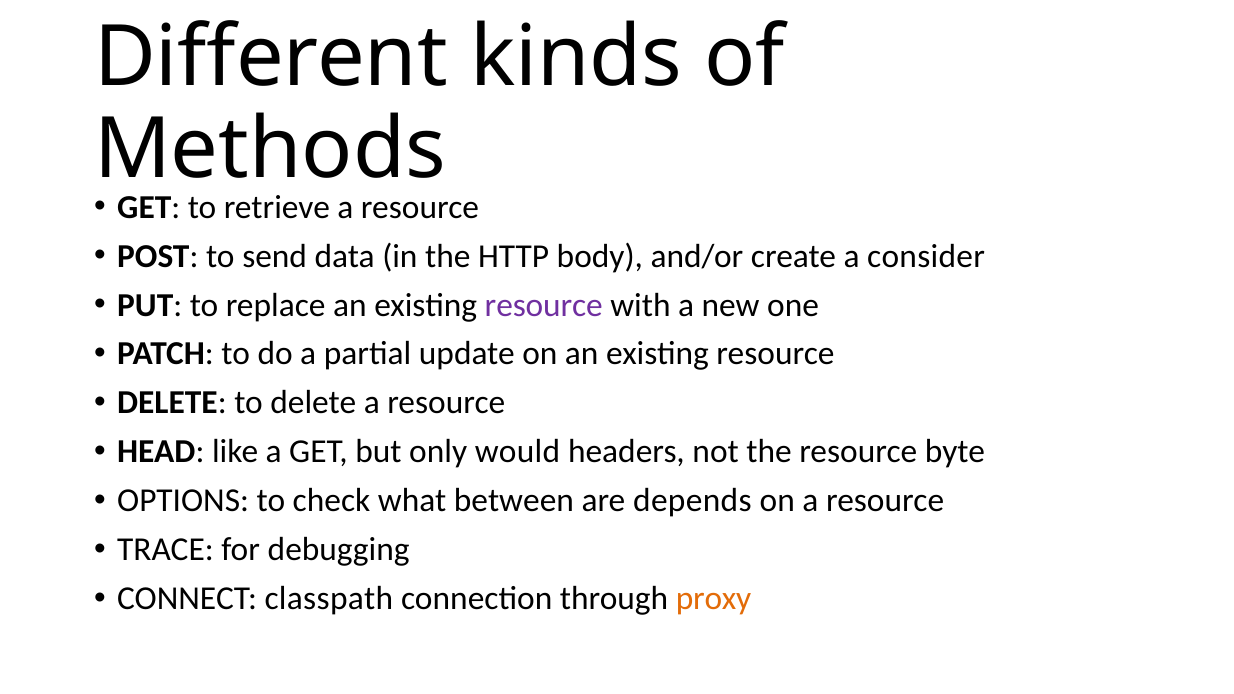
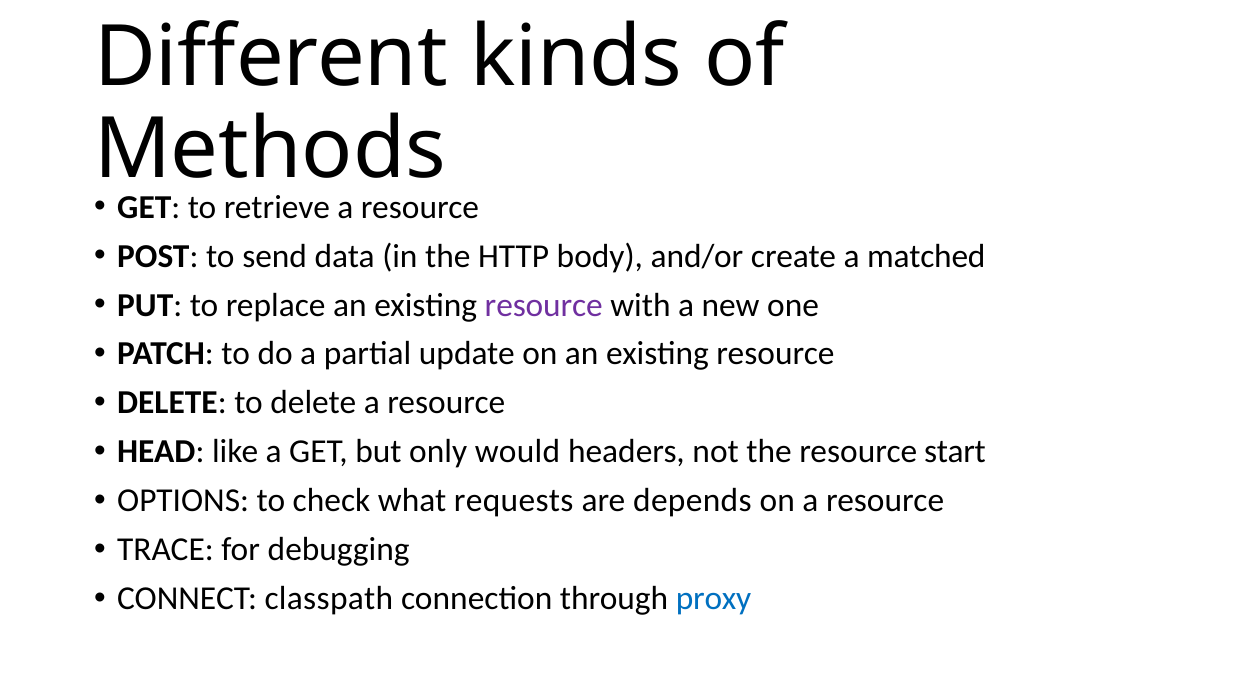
consider: consider -> matched
byte: byte -> start
between: between -> requests
proxy colour: orange -> blue
